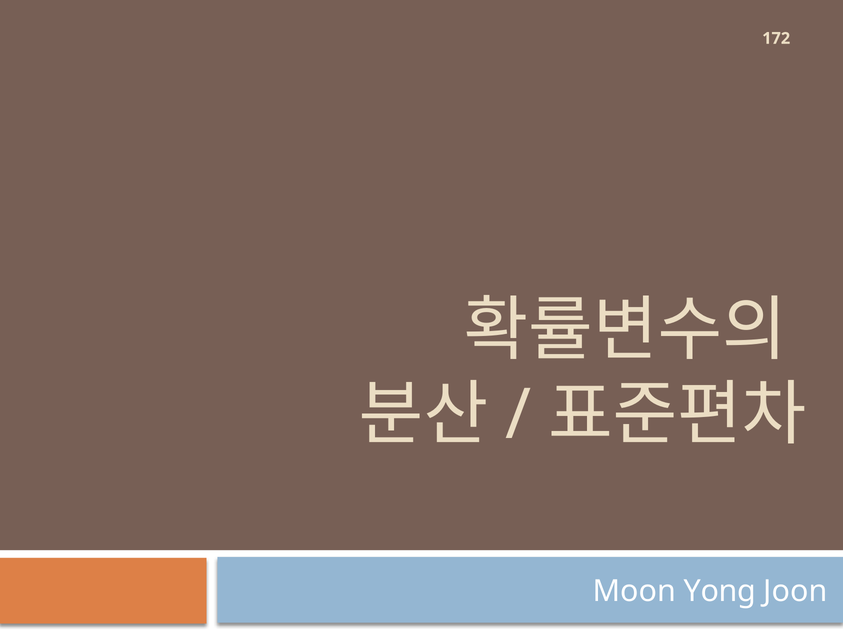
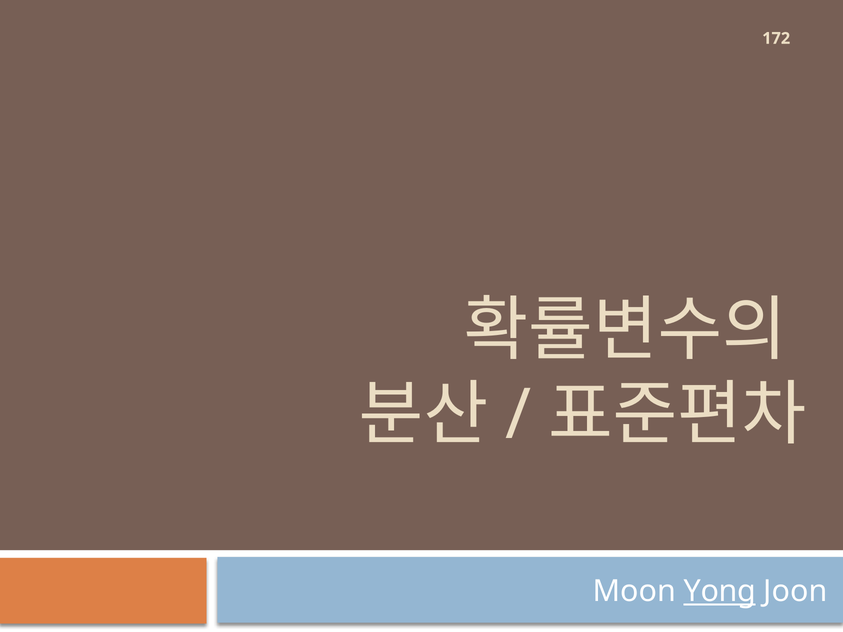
Yong underline: none -> present
